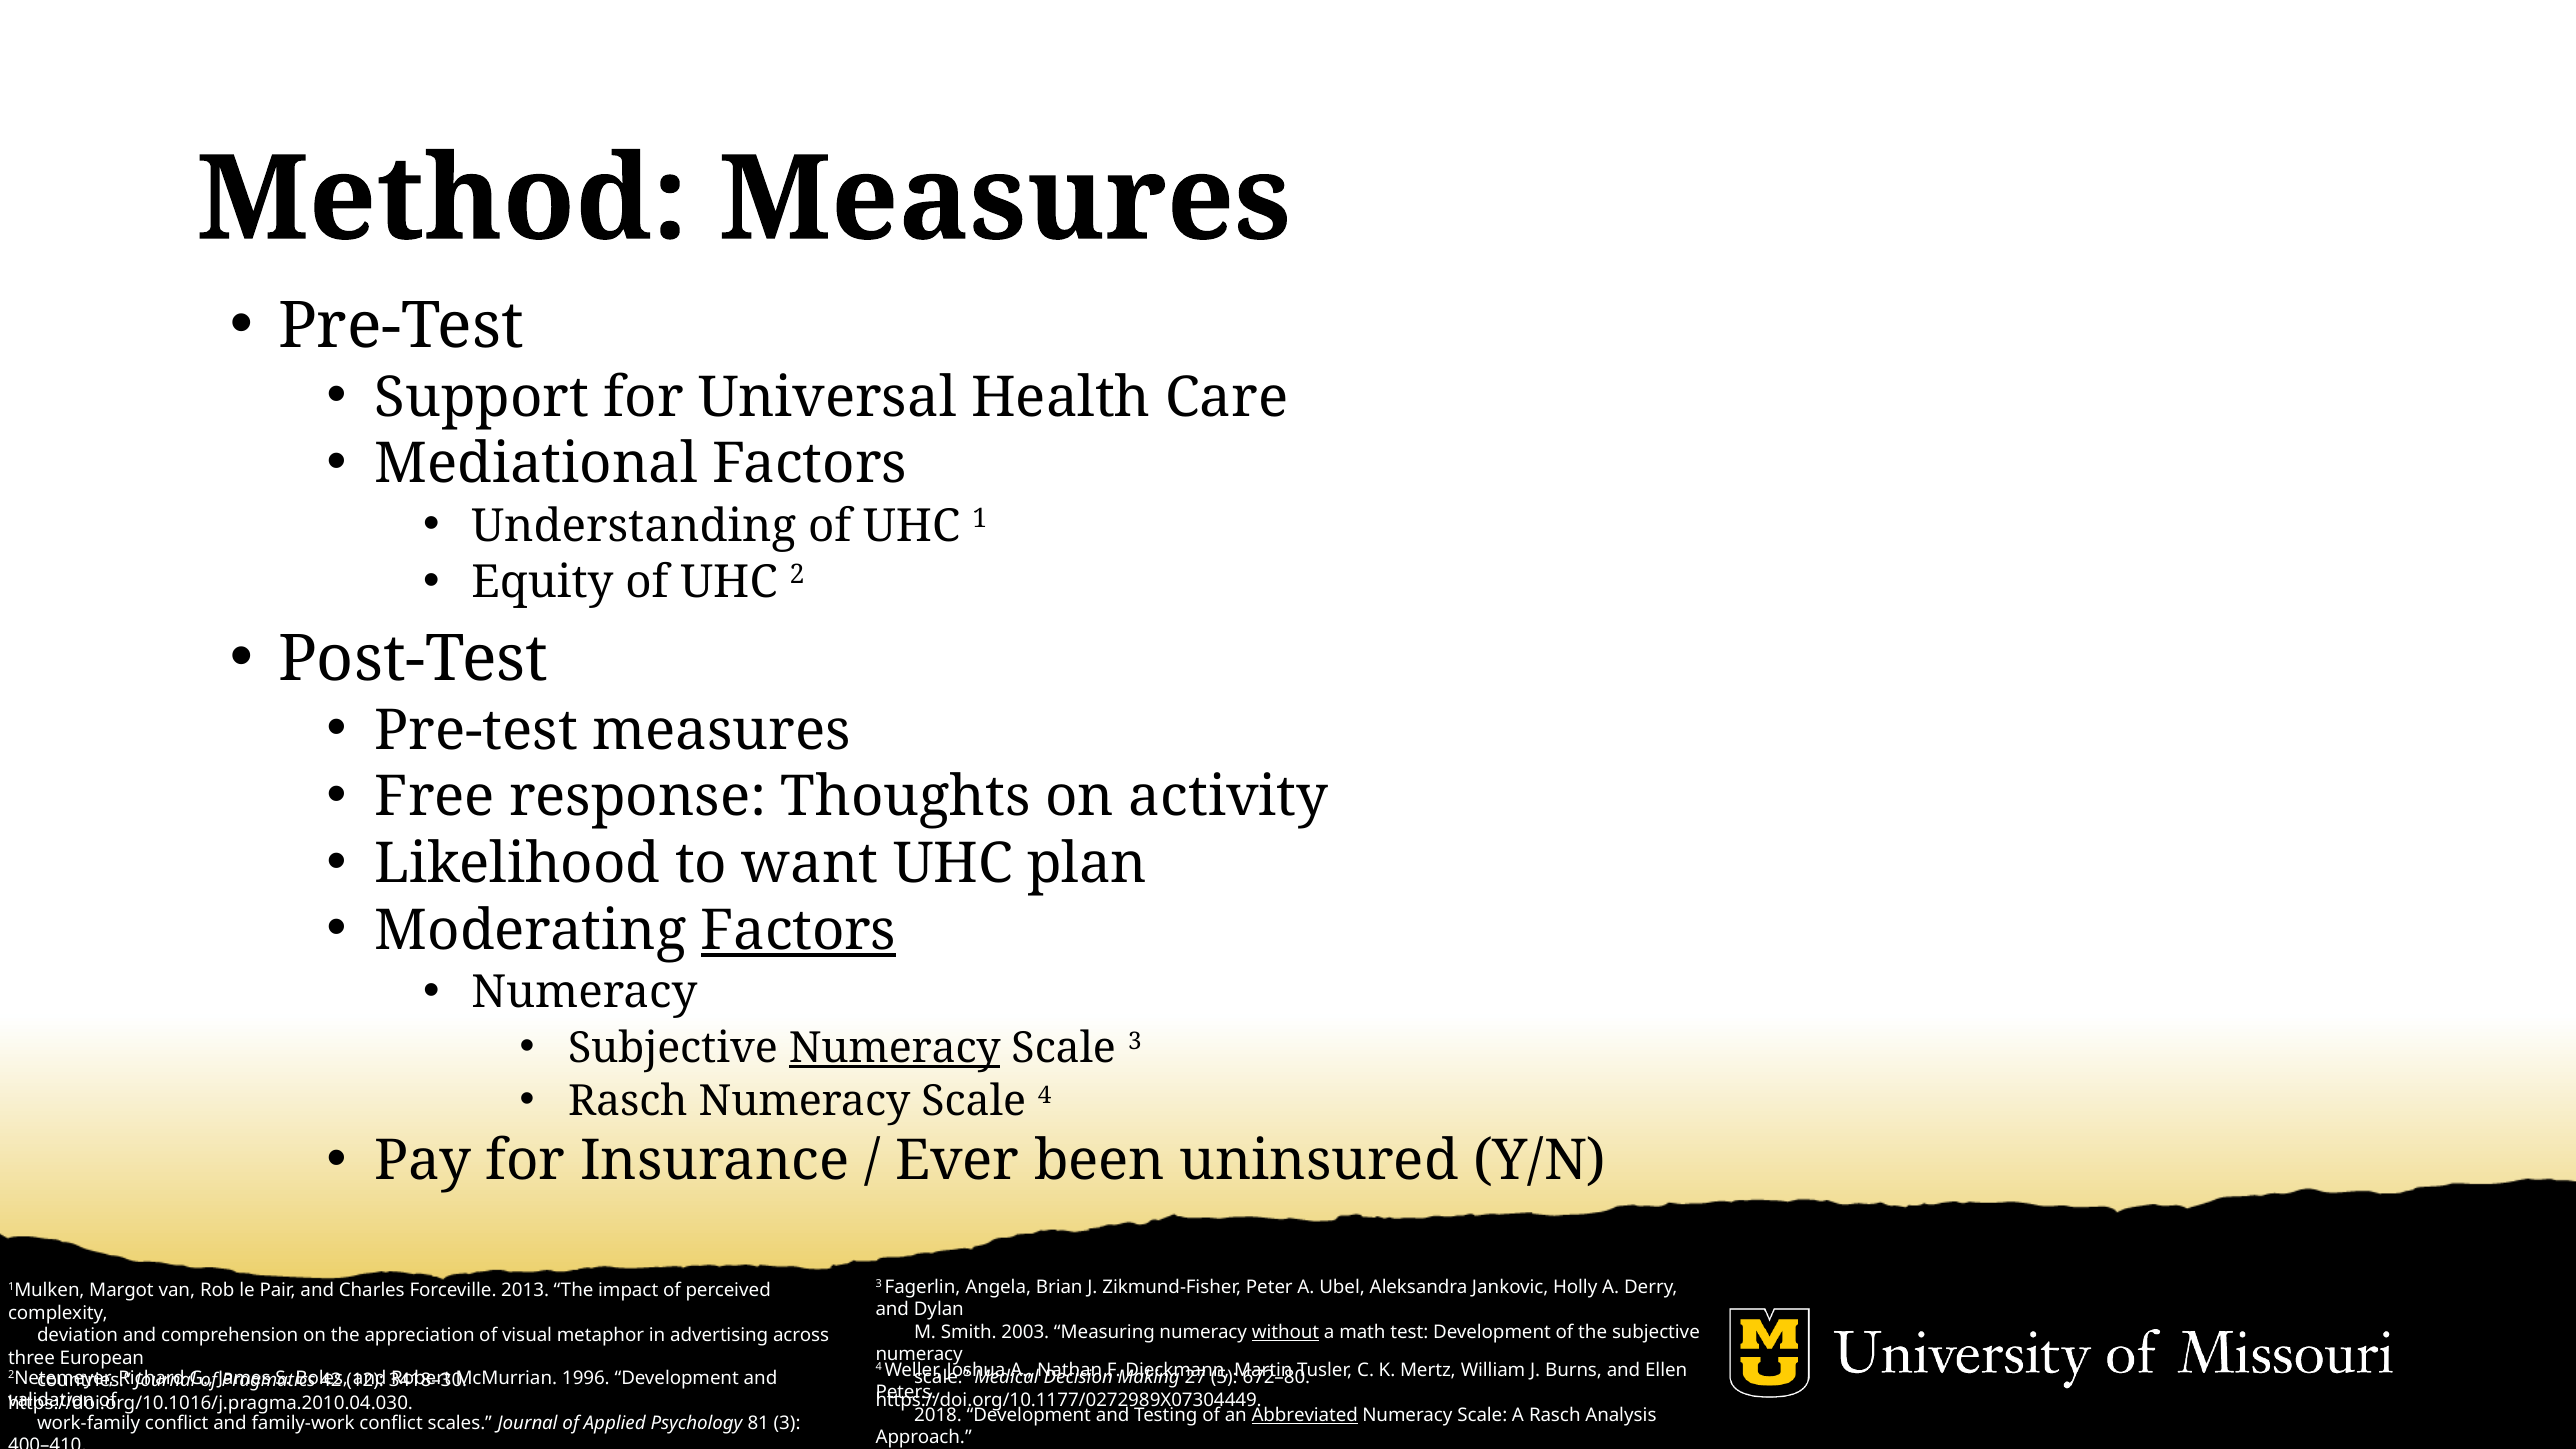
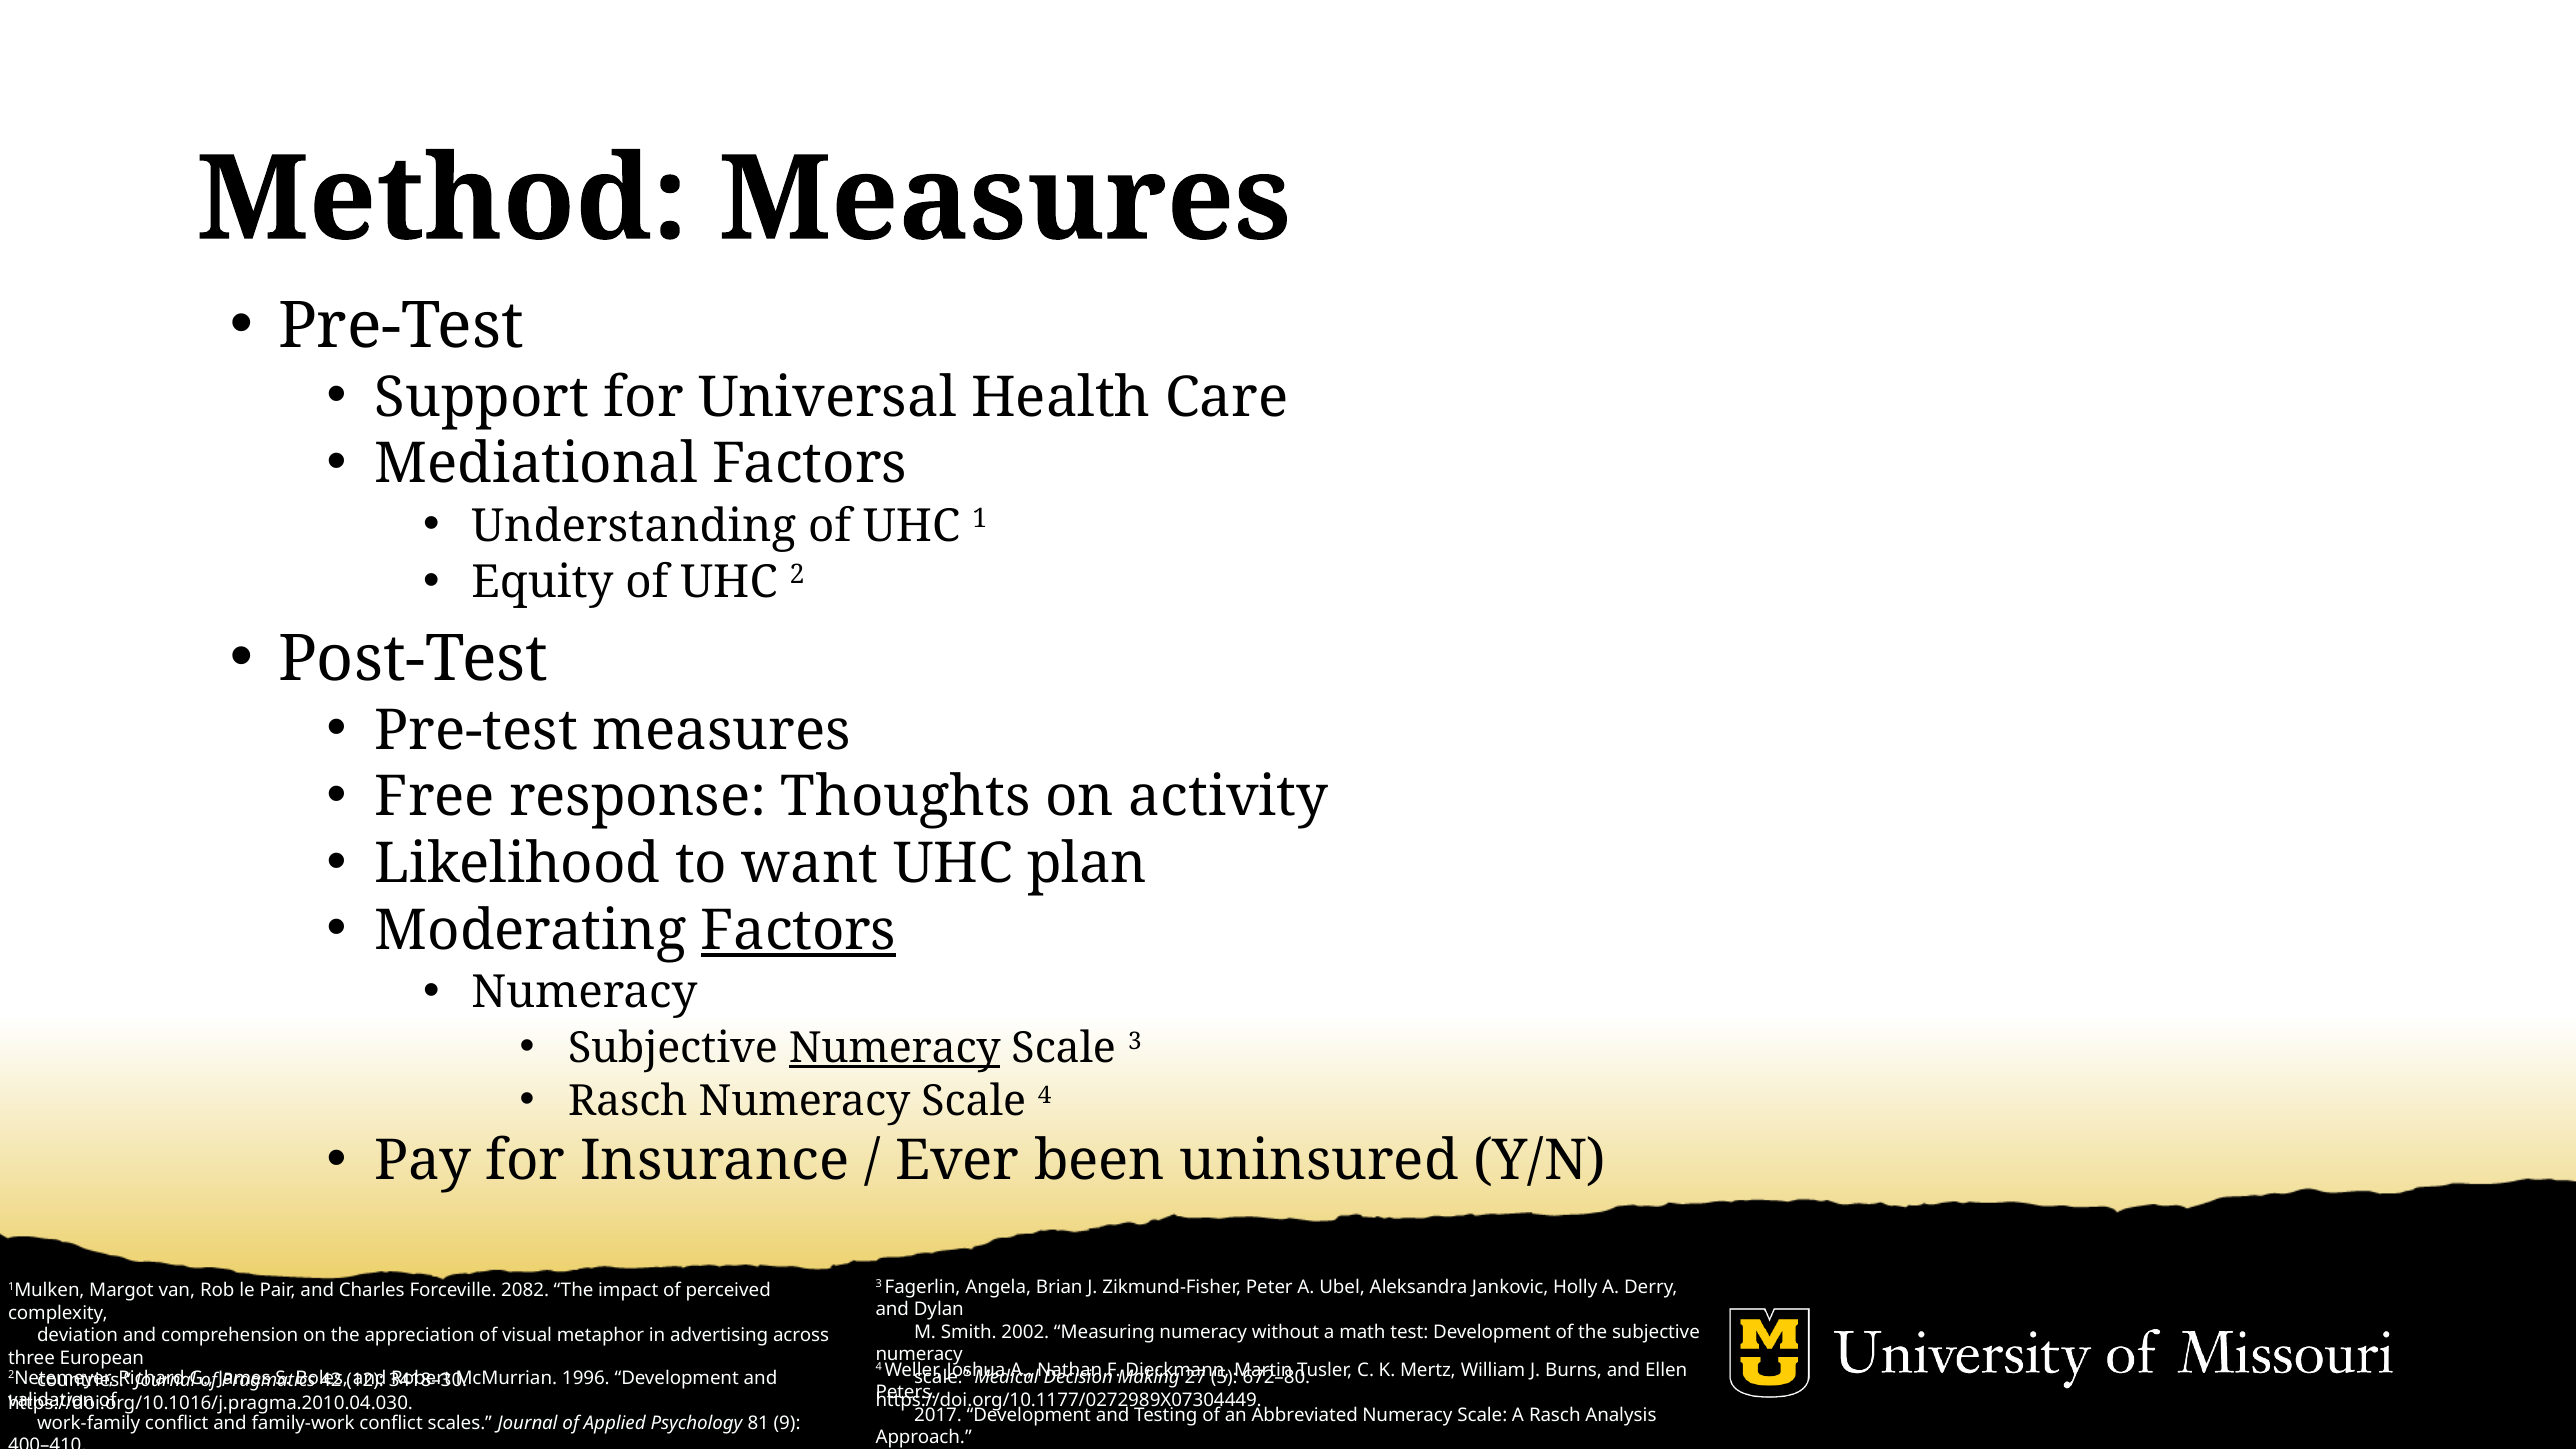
2013: 2013 -> 2082
2003: 2003 -> 2002
without underline: present -> none
2018: 2018 -> 2017
Abbreviated underline: present -> none
81 3: 3 -> 9
